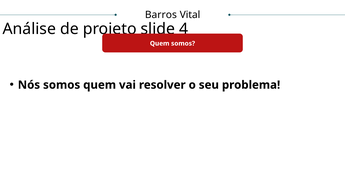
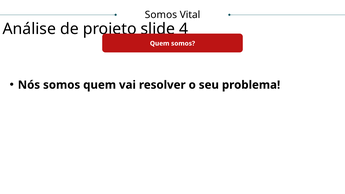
Barros at (161, 15): Barros -> Somos
